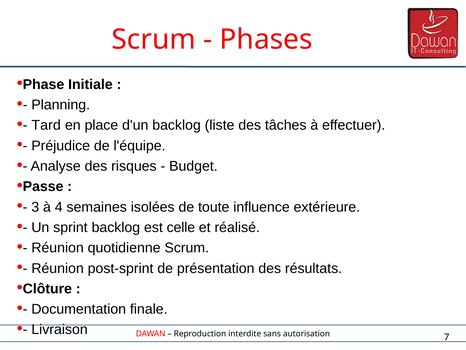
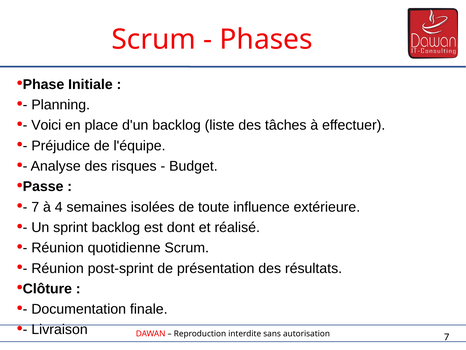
Tard: Tard -> Voici
3 at (35, 207): 3 -> 7
celle: celle -> dont
